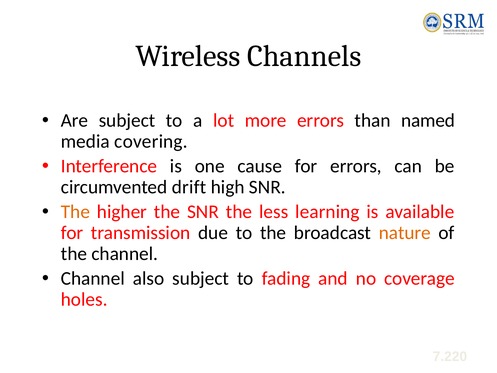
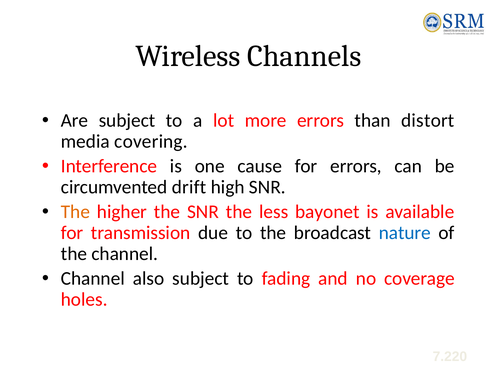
named: named -> distort
learning: learning -> bayonet
nature colour: orange -> blue
